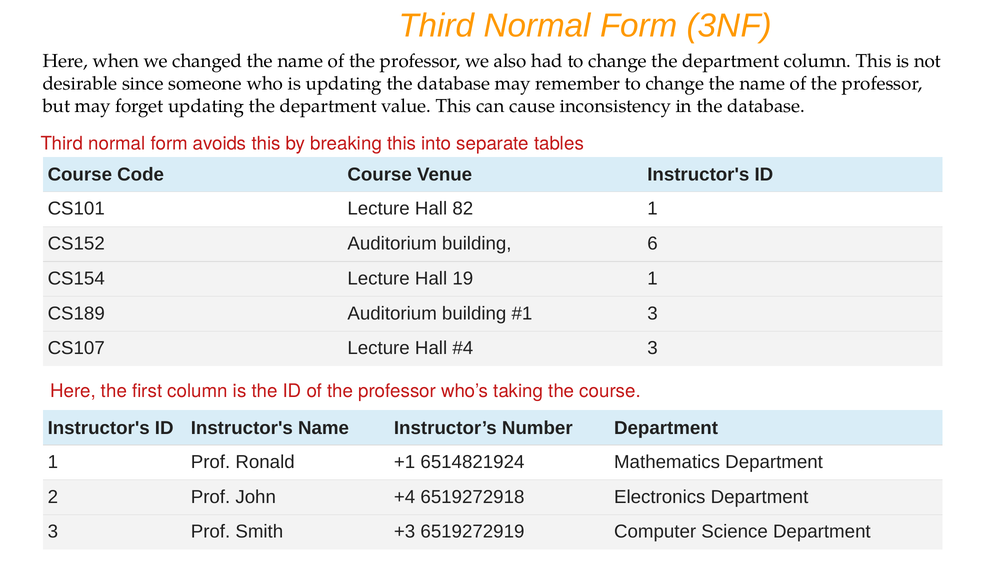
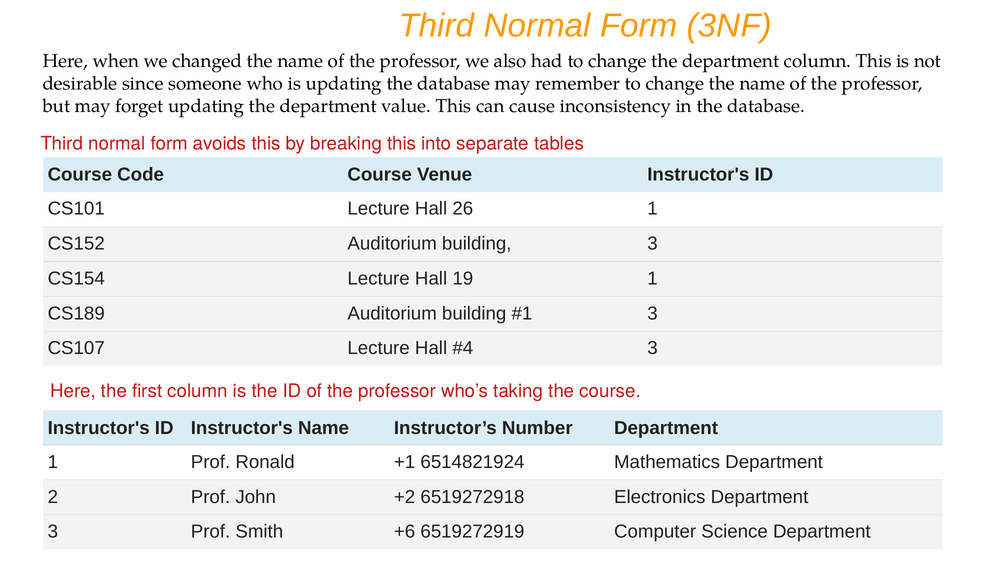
82: 82 -> 26
building 6: 6 -> 3
+4: +4 -> +2
+3: +3 -> +6
